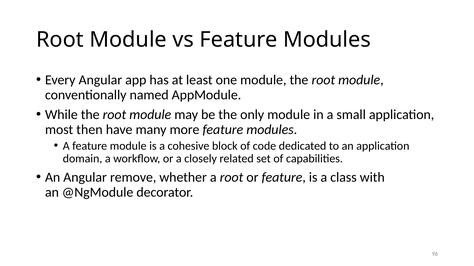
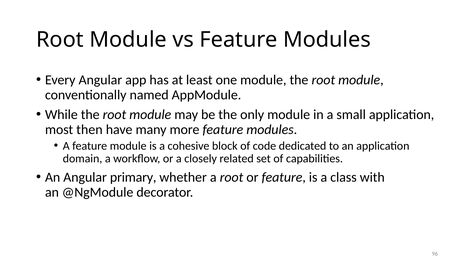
remove: remove -> primary
